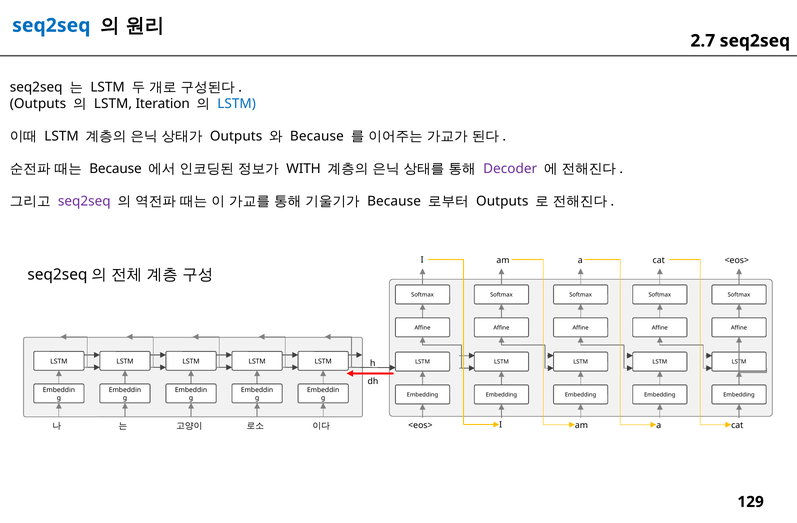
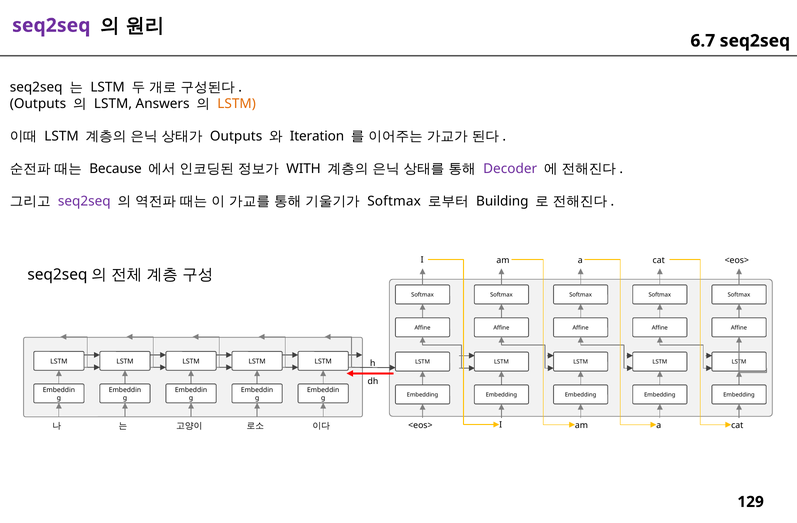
seq2seq at (51, 25) colour: blue -> purple
2.7: 2.7 -> 6.7
Iteration: Iteration -> Answers
LSTM at (237, 104) colour: blue -> orange
Because at (317, 136): Because -> Iteration
Because at (394, 202): Because -> Softmax
Outputs at (502, 202): Outputs -> Building
